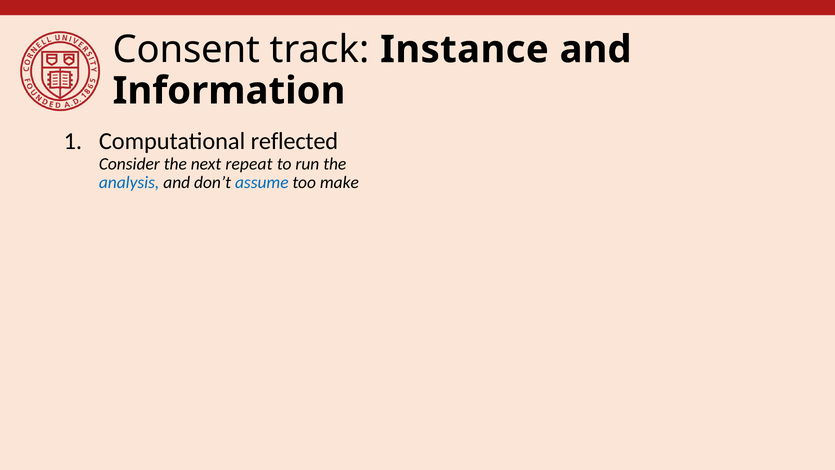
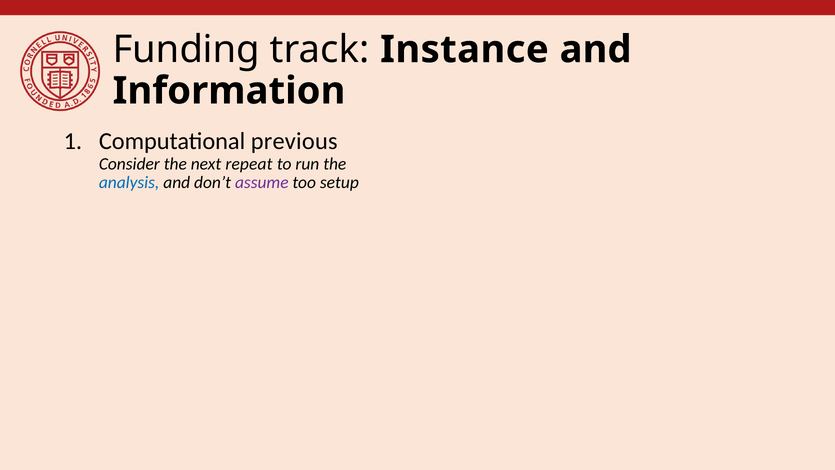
Consent: Consent -> Funding
reflected: reflected -> previous
assume colour: blue -> purple
make: make -> setup
